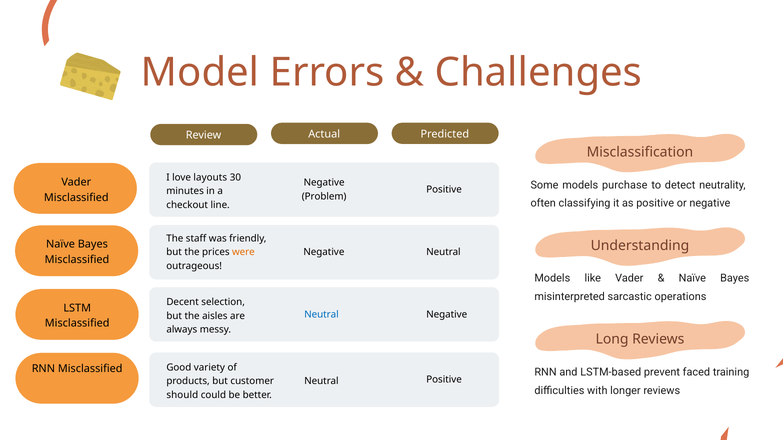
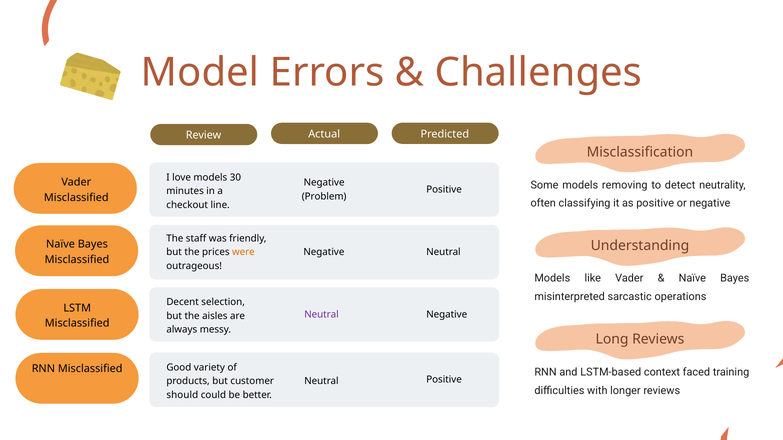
love layouts: layouts -> models
purchase: purchase -> removing
Neutral at (321, 315) colour: blue -> purple
prevent: prevent -> context
